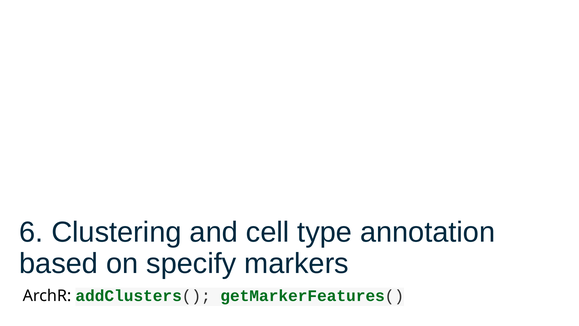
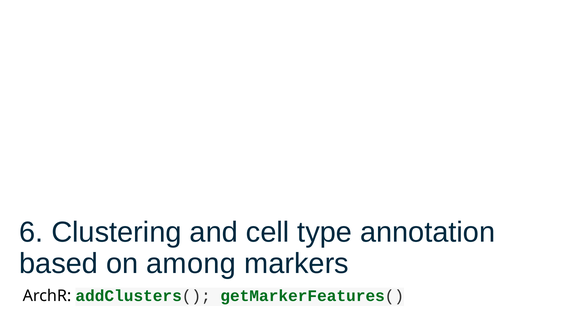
specify: specify -> among
